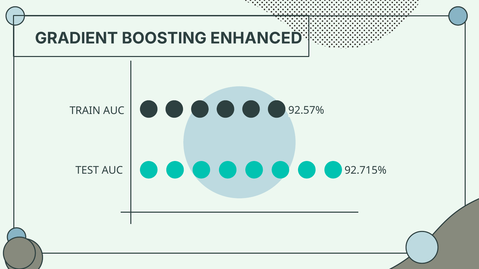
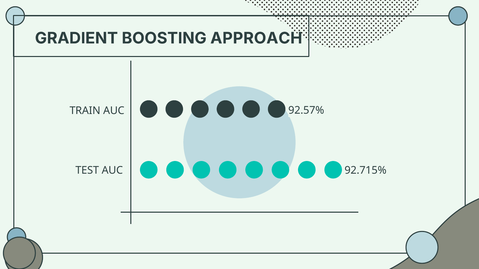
ENHANCED: ENHANCED -> APPROACH
